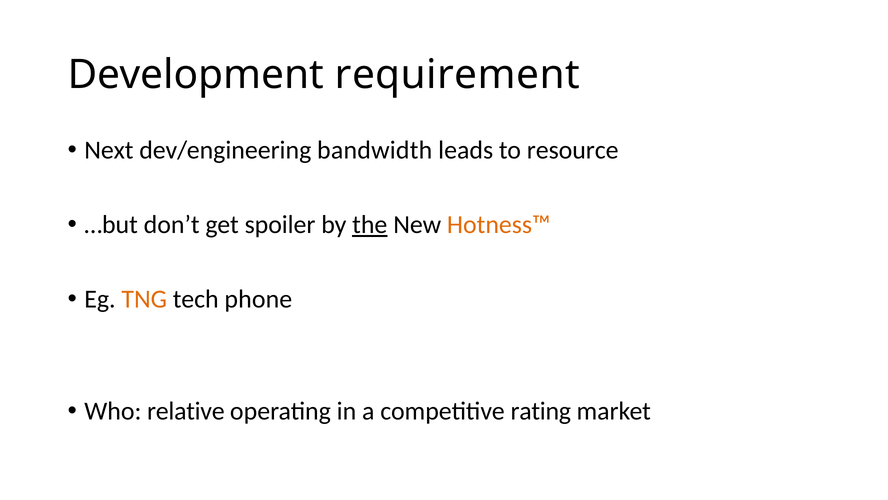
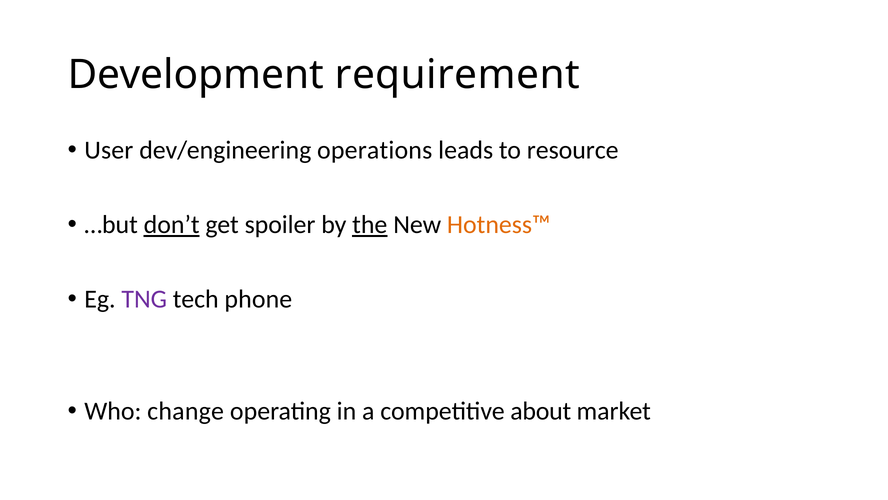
Next: Next -> User
bandwidth: bandwidth -> operations
don’t underline: none -> present
TNG colour: orange -> purple
relative: relative -> change
rating: rating -> about
